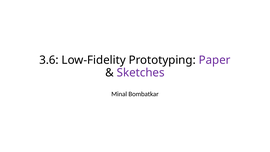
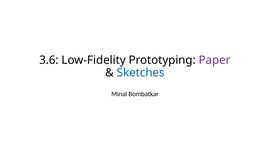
Sketches colour: purple -> blue
